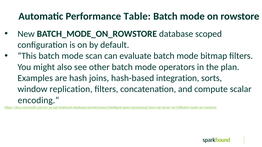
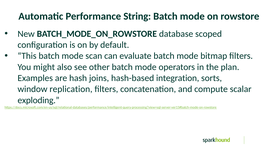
Table: Table -> String
encoding: encoding -> exploding
